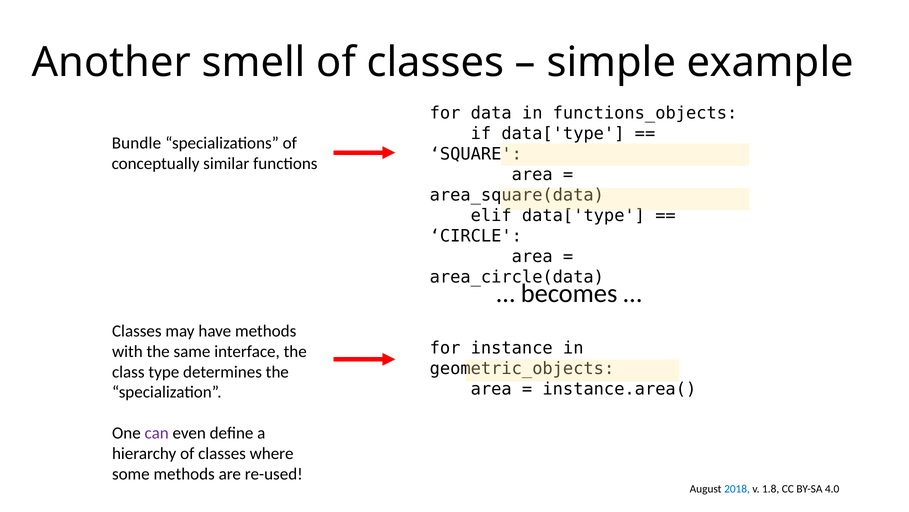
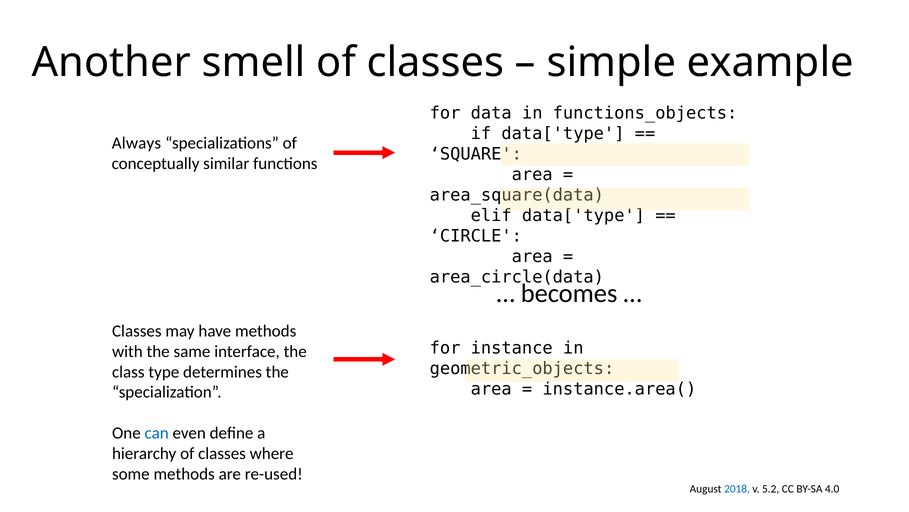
Bundle: Bundle -> Always
can colour: purple -> blue
1.8: 1.8 -> 5.2
